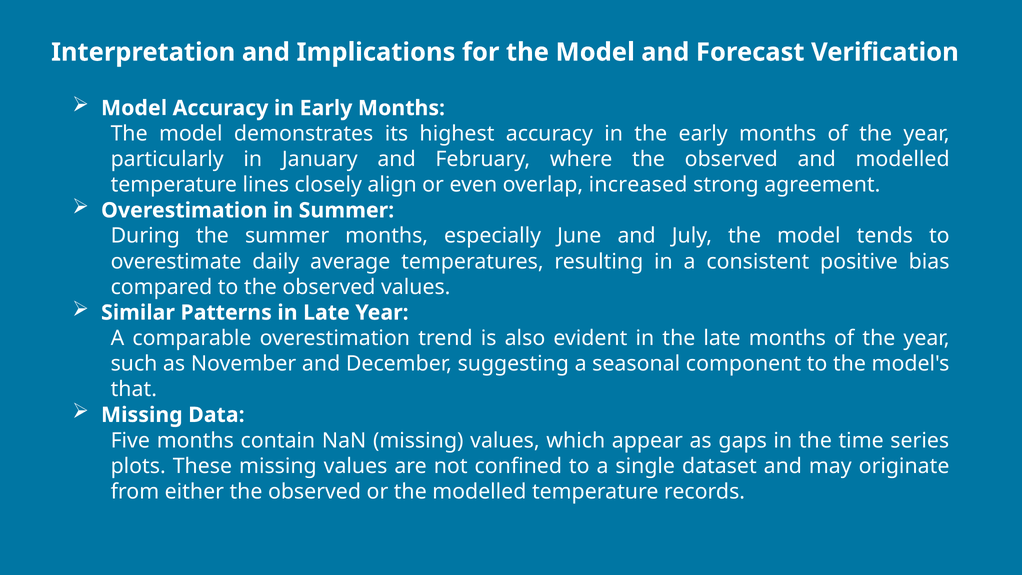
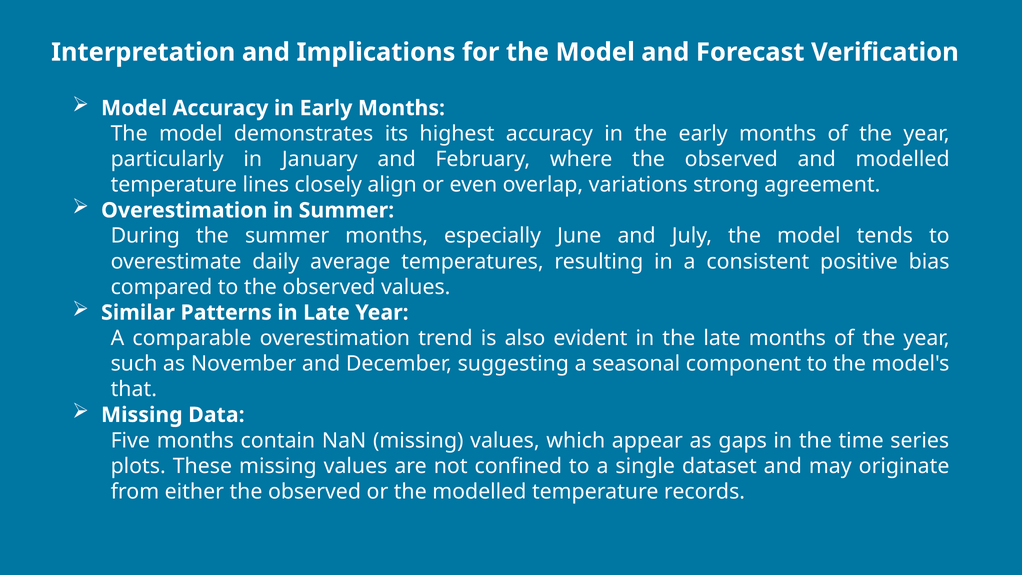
increased: increased -> variations
